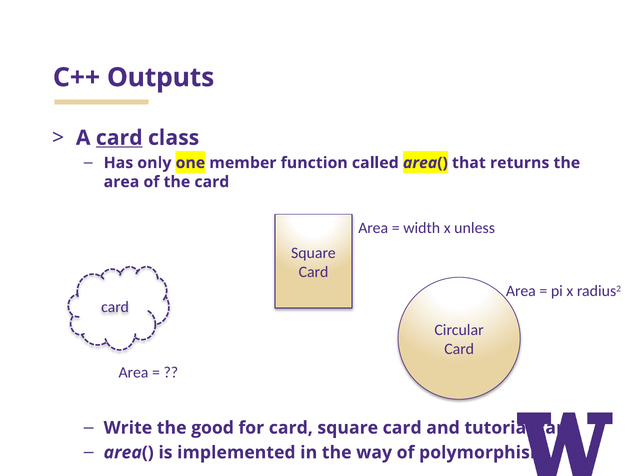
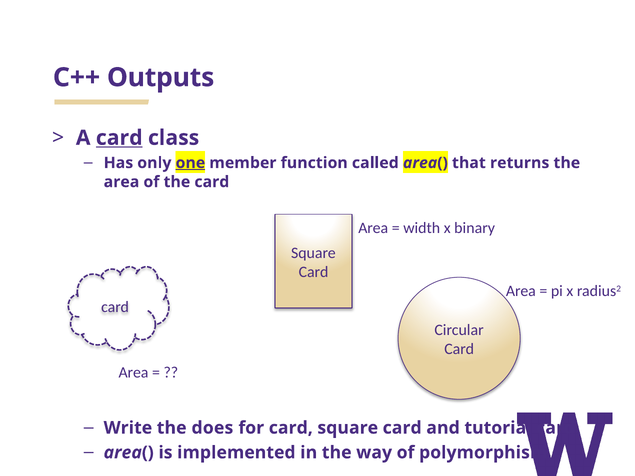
one underline: none -> present
unless: unless -> binary
good: good -> does
